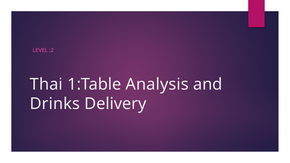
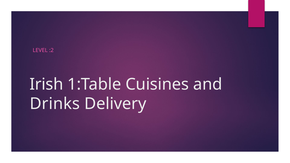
Thai: Thai -> Irish
Analysis: Analysis -> Cuisines
